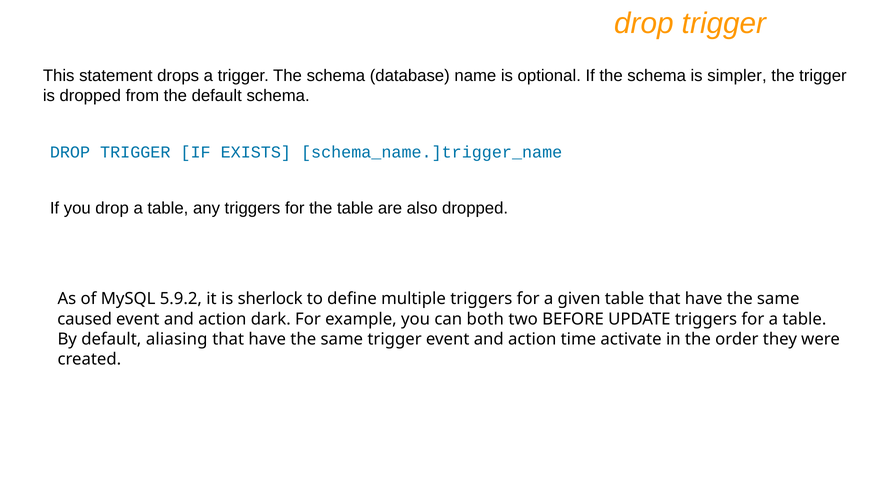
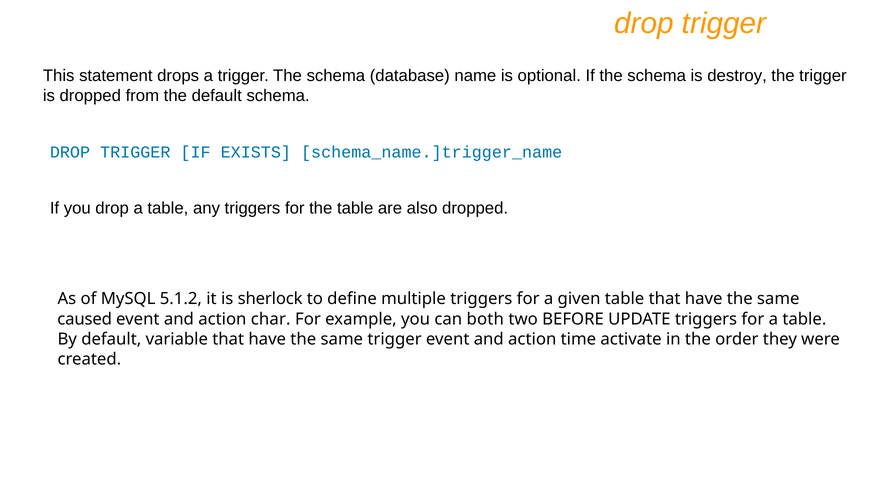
simpler: simpler -> destroy
5.9.2: 5.9.2 -> 5.1.2
dark: dark -> char
aliasing: aliasing -> variable
